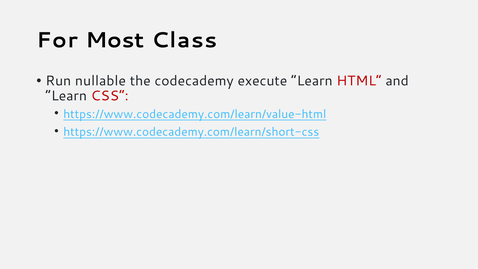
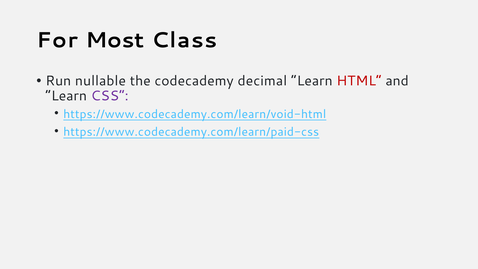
execute: execute -> decimal
CSS colour: red -> purple
https://www.codecademy.com/learn/value-html: https://www.codecademy.com/learn/value-html -> https://www.codecademy.com/learn/void-html
https://www.codecademy.com/learn/short-css: https://www.codecademy.com/learn/short-css -> https://www.codecademy.com/learn/paid-css
